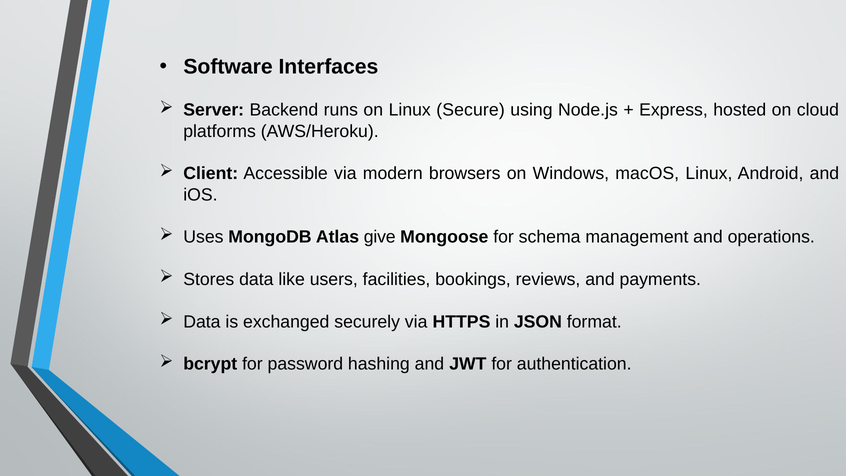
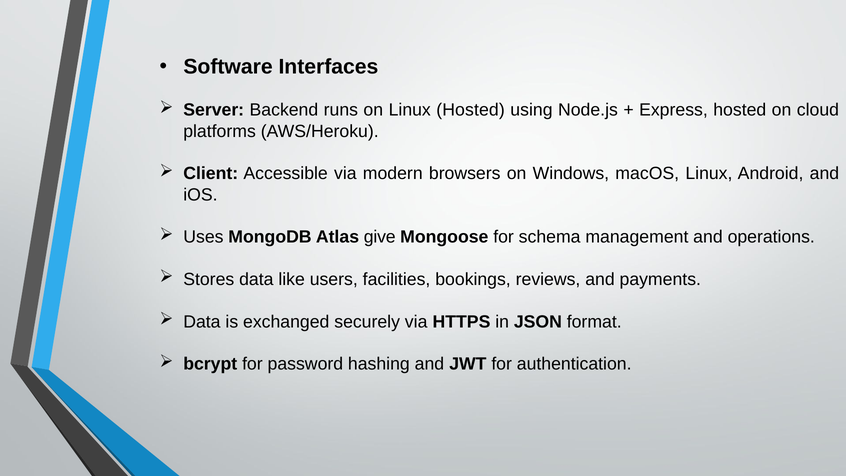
Linux Secure: Secure -> Hosted
